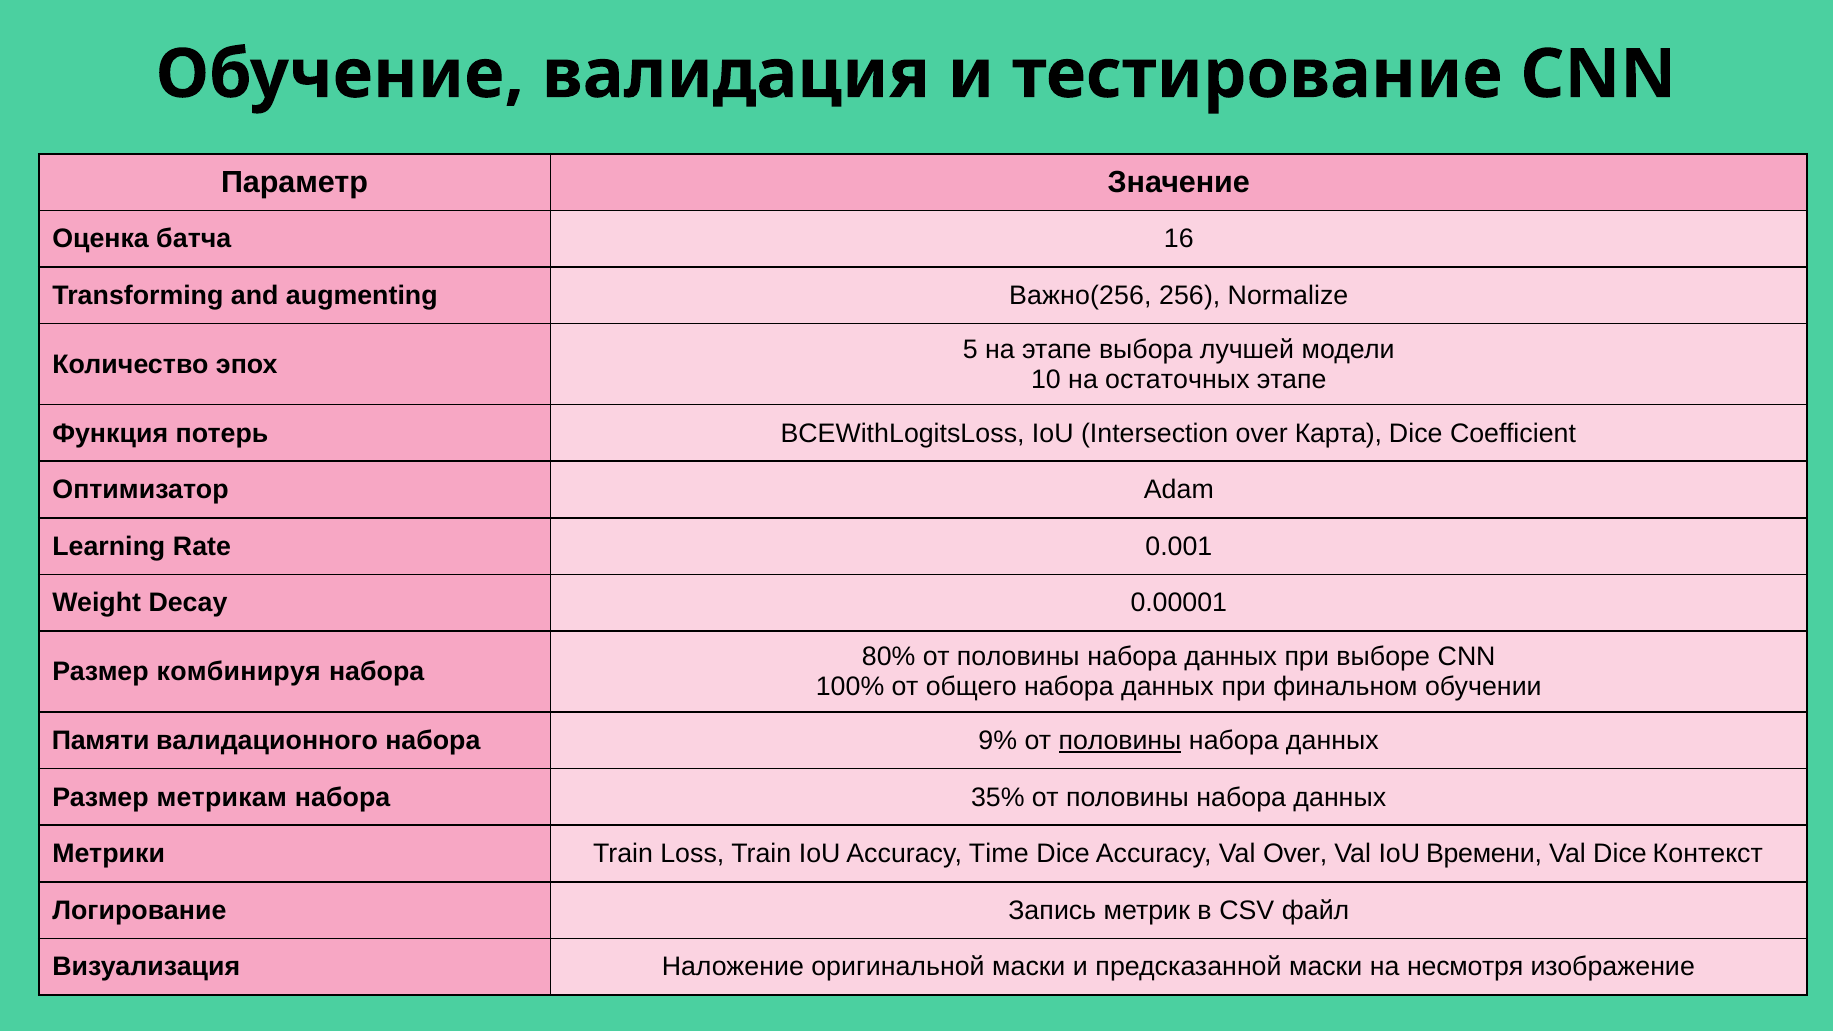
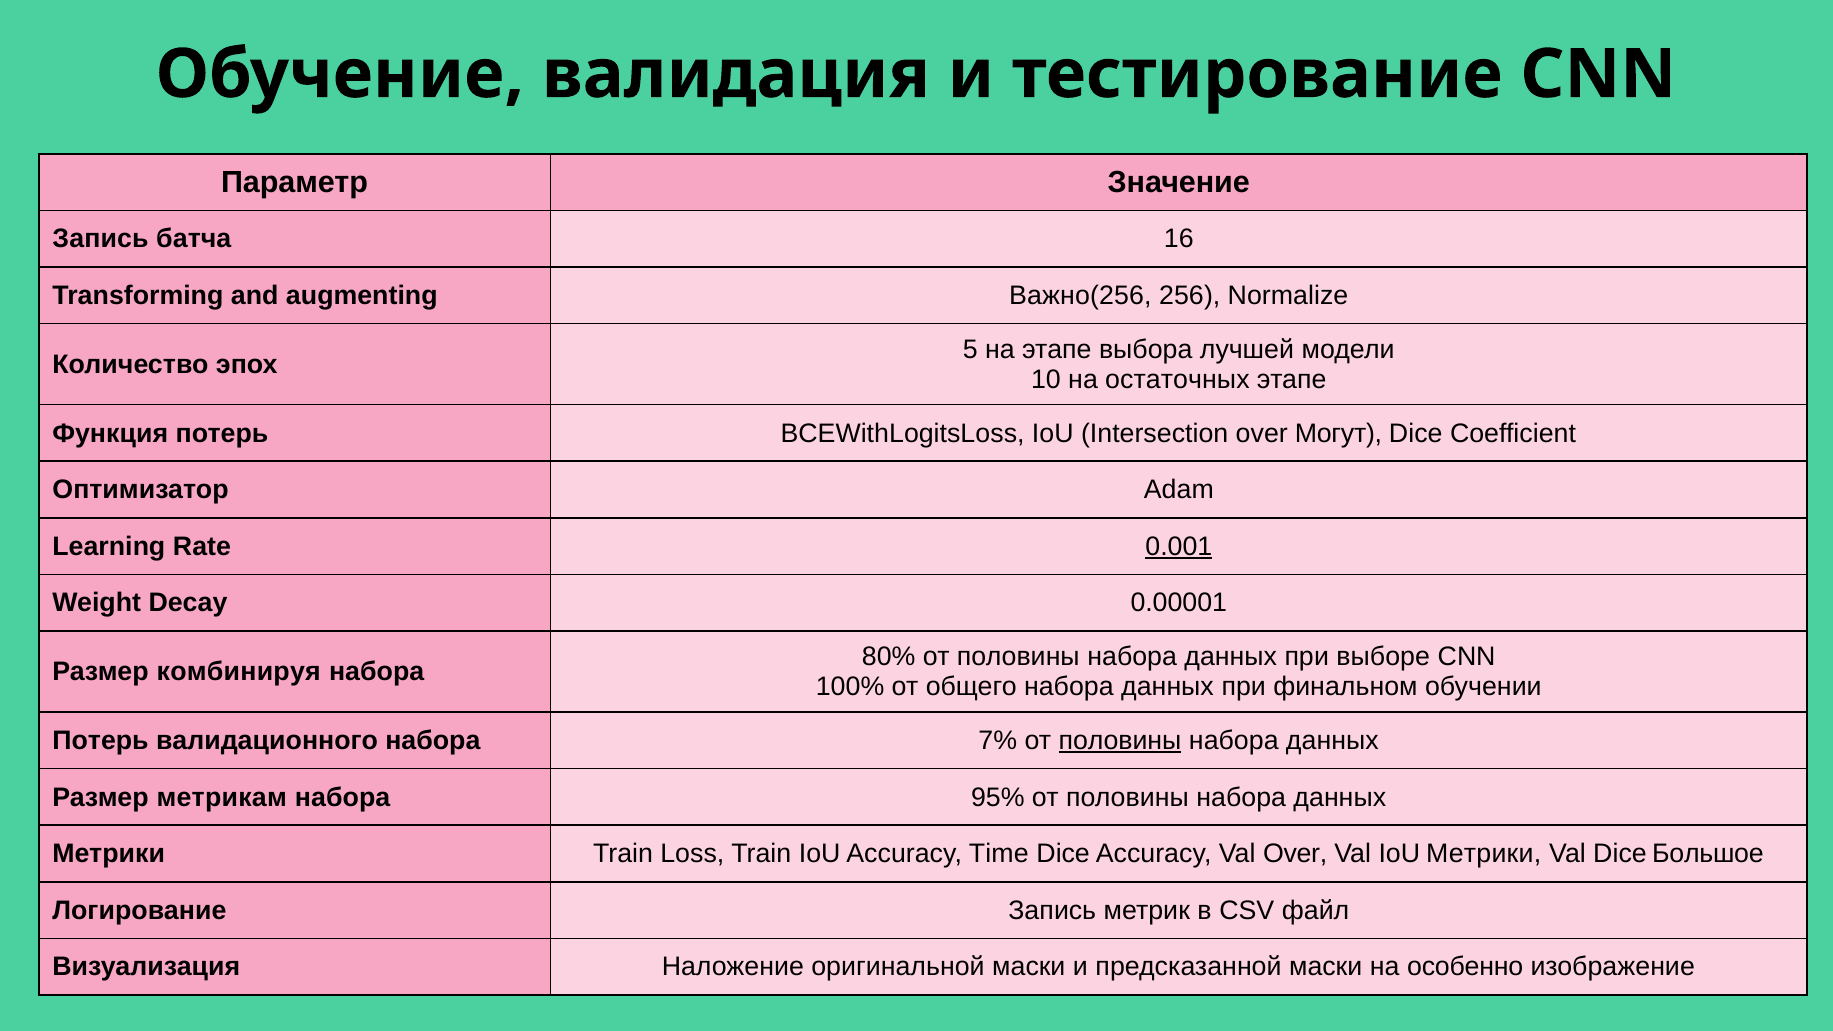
Оценка at (101, 239): Оценка -> Запись
Карта: Карта -> Могут
0.001 underline: none -> present
Памяти at (101, 741): Памяти -> Потерь
9%: 9% -> 7%
35%: 35% -> 95%
IoU Времени: Времени -> Метрики
Контекст: Контекст -> Большое
несмотря: несмотря -> особенно
